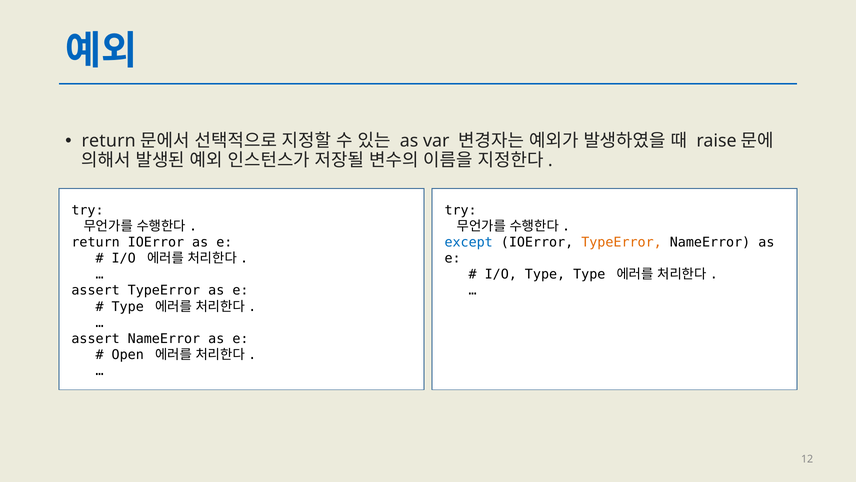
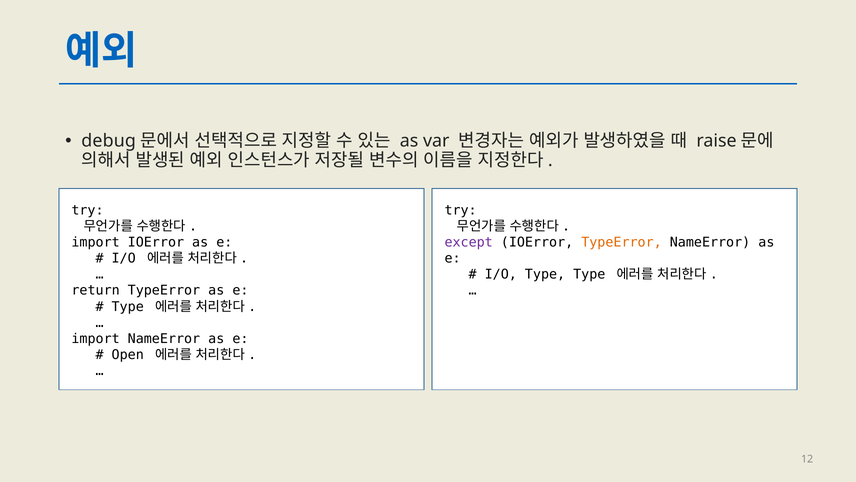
return at (109, 141): return -> debug
return at (96, 242): return -> import
except colour: blue -> purple
assert at (96, 290): assert -> return
assert at (96, 338): assert -> import
